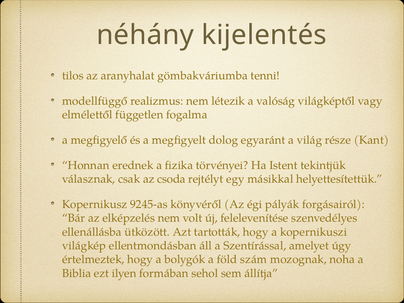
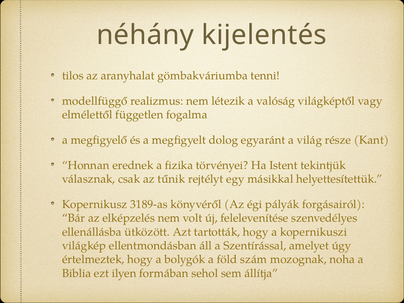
csoda: csoda -> tűnik
9245-as: 9245-as -> 3189-as
